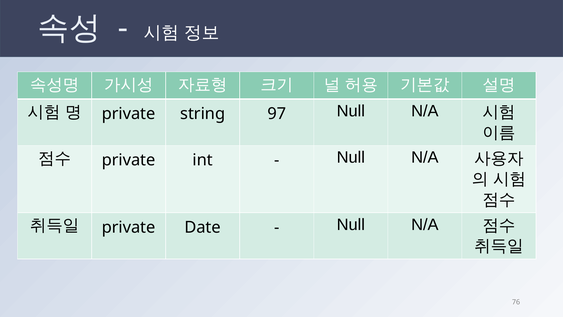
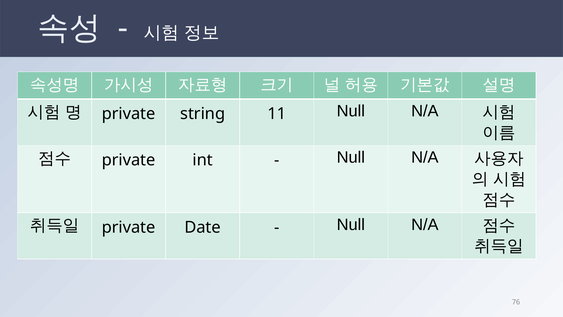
97: 97 -> 11
